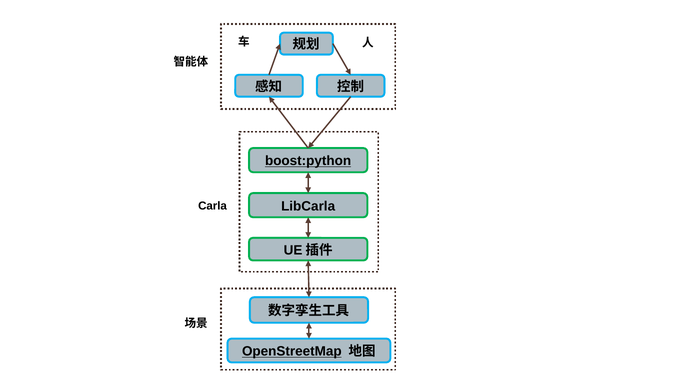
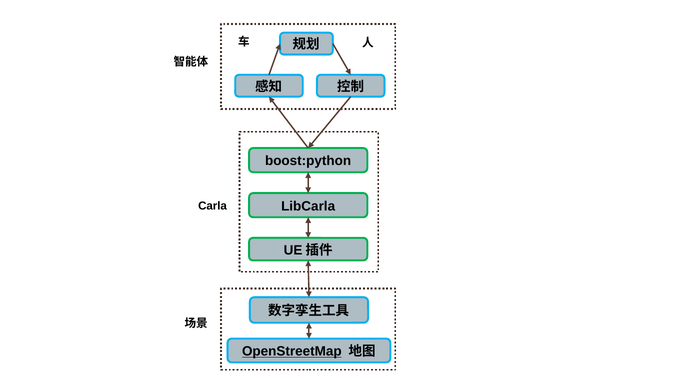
boost:python underline: present -> none
